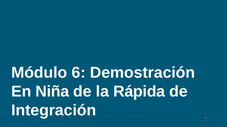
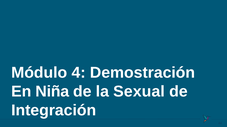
6: 6 -> 4
Rápida: Rápida -> Sexual
